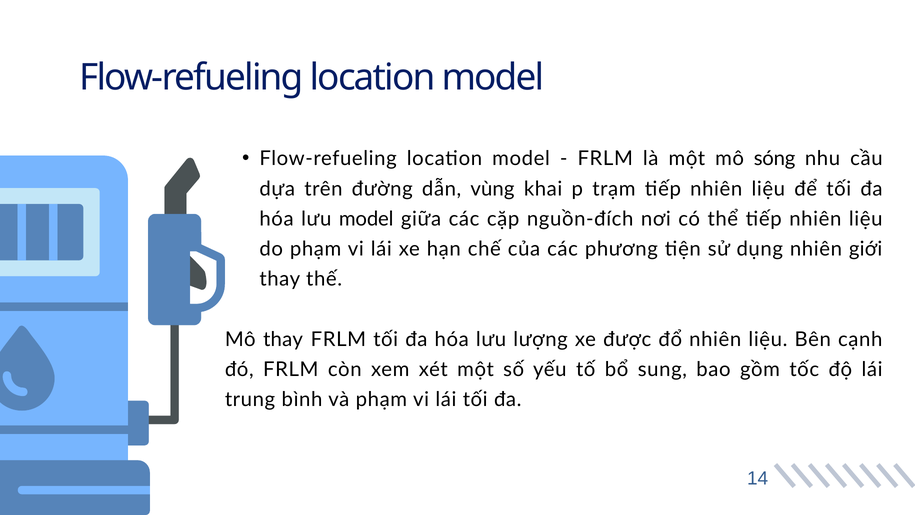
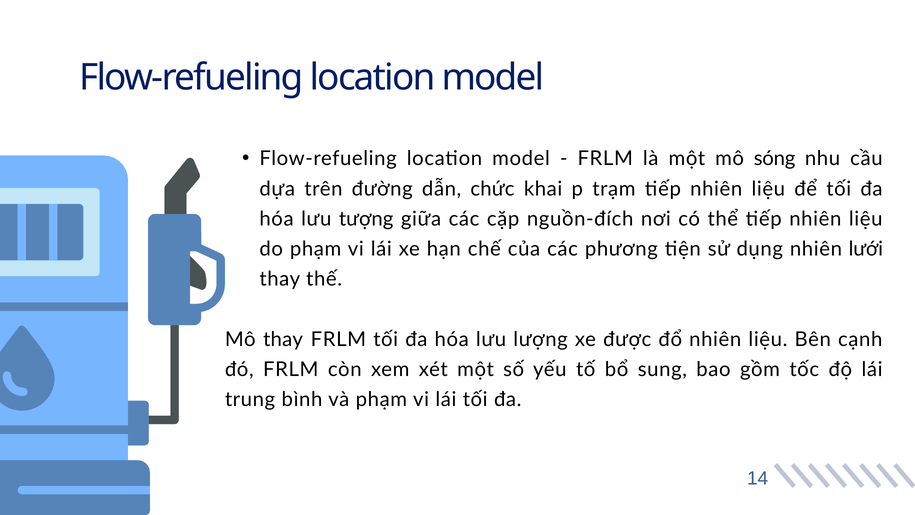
vùng: vùng -> chức
lưu model: model -> tượng
giới: giới -> lưới
